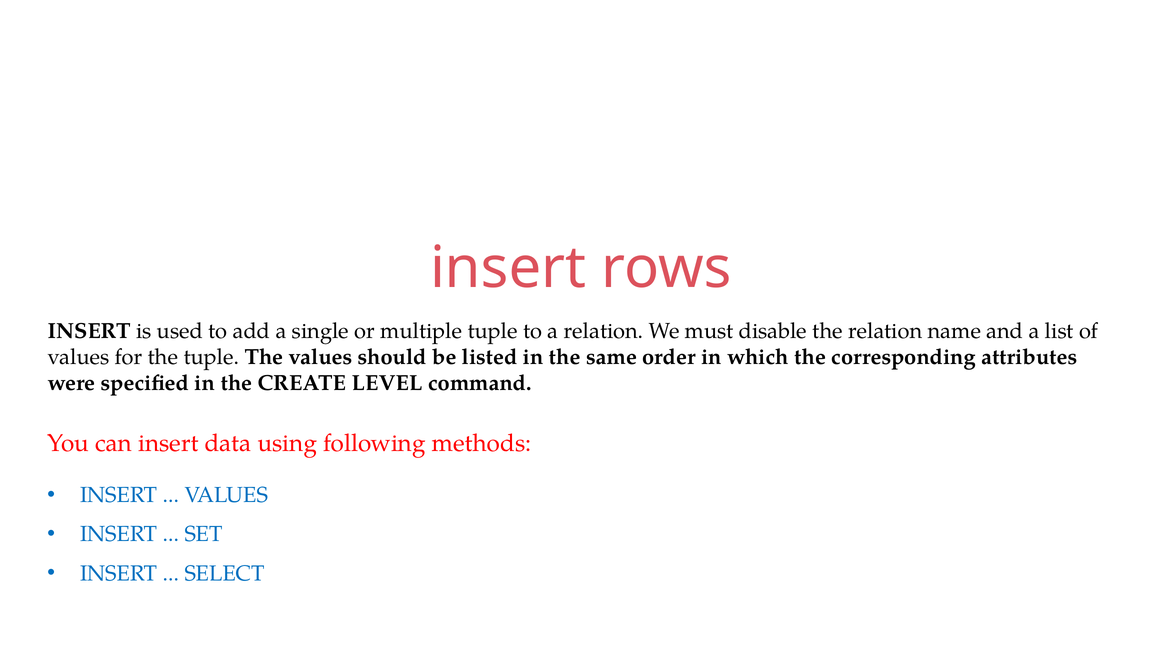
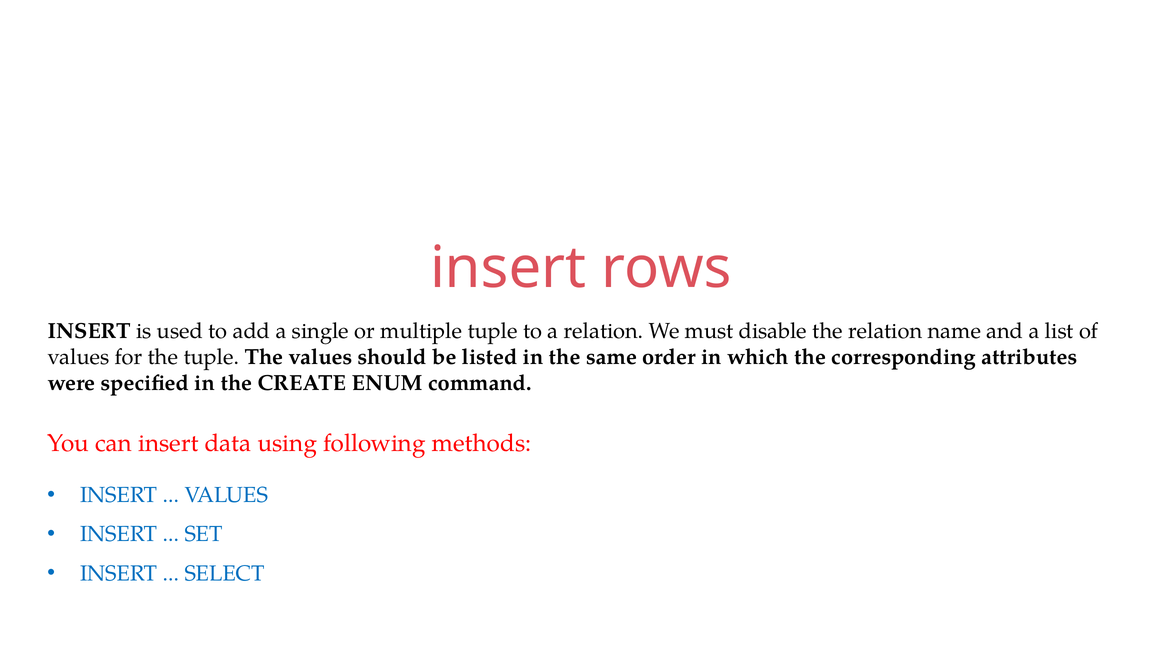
LEVEL: LEVEL -> ENUM
